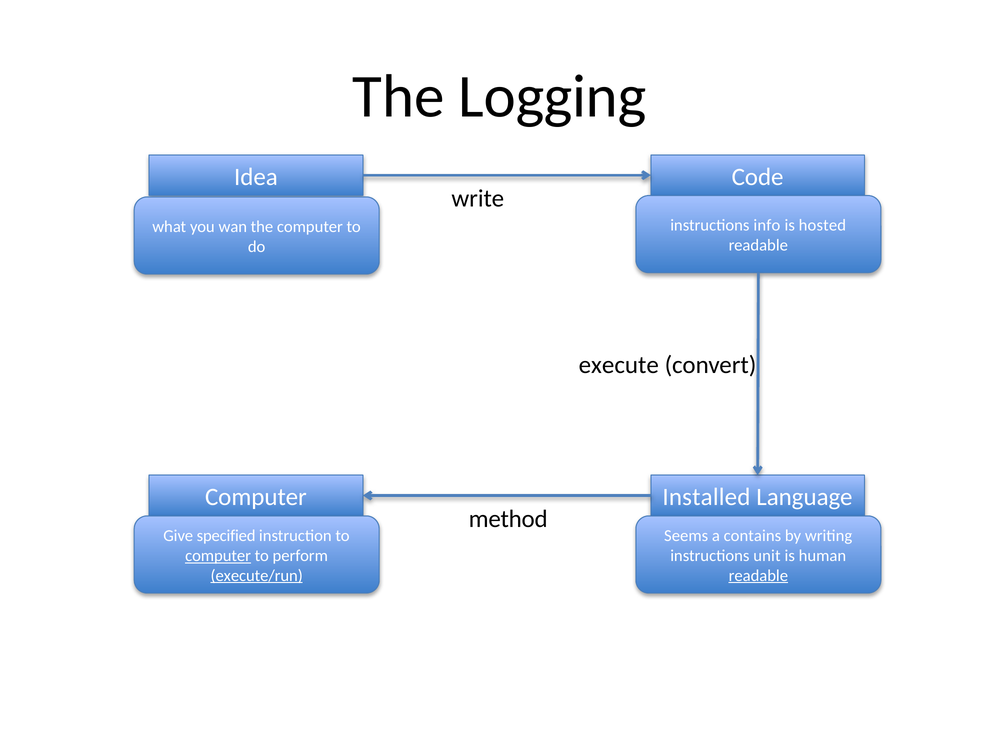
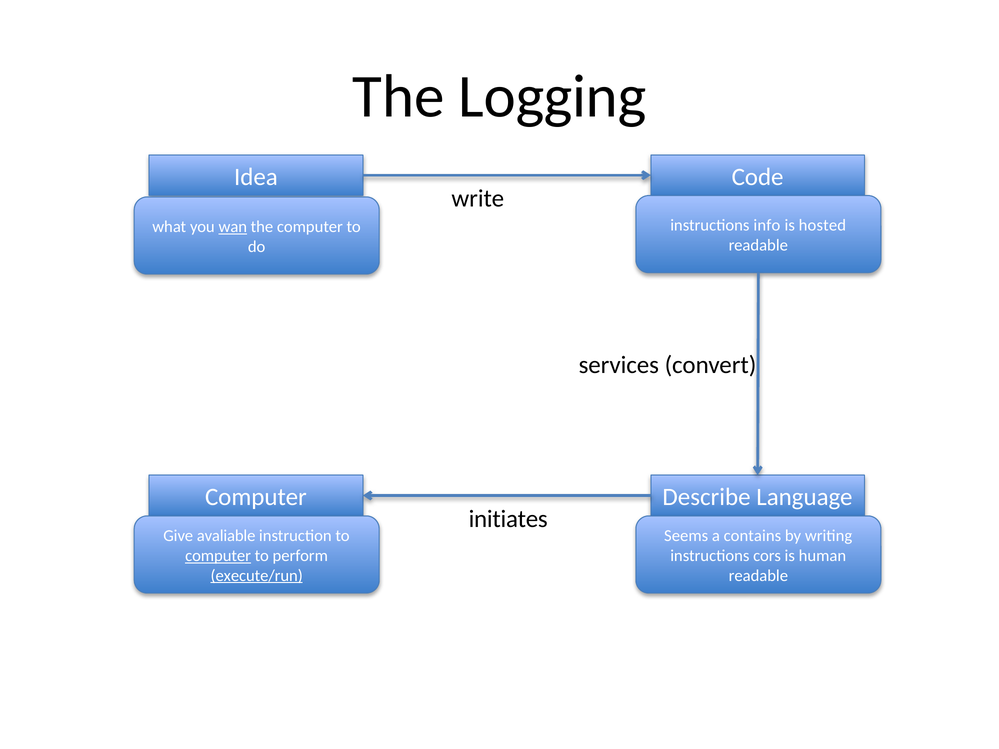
wan underline: none -> present
execute: execute -> services
Installed: Installed -> Describe
method: method -> initiates
specified: specified -> avaliable
unit: unit -> cors
readable at (758, 576) underline: present -> none
